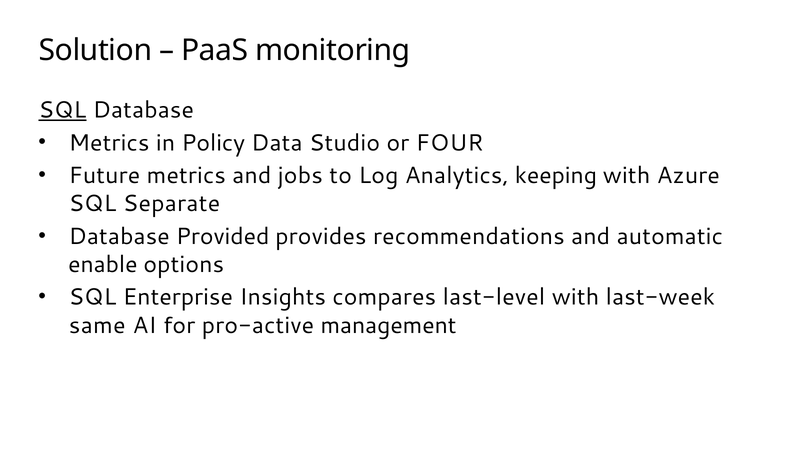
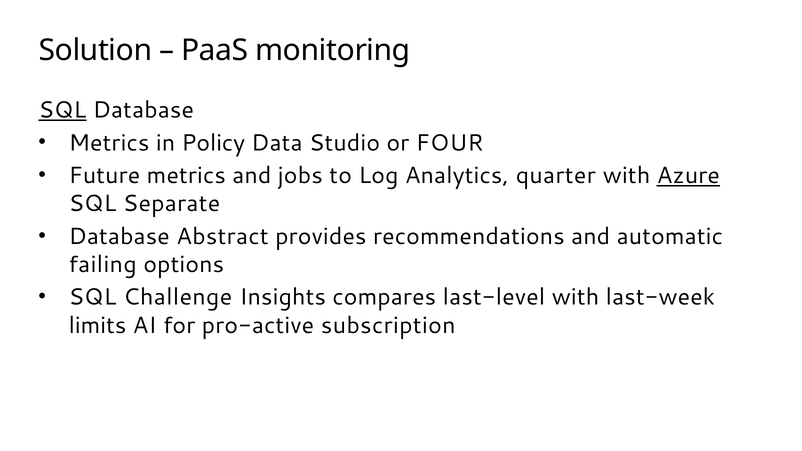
keeping: keeping -> quarter
Azure underline: none -> present
Provided: Provided -> Abstract
enable: enable -> failing
Enterprise: Enterprise -> Challenge
same: same -> limits
management: management -> subscription
